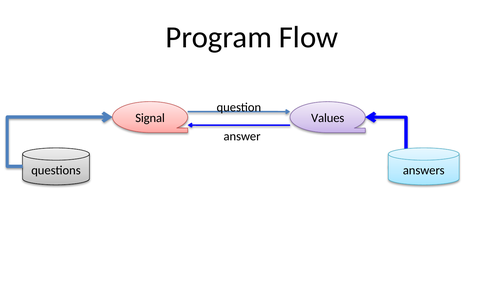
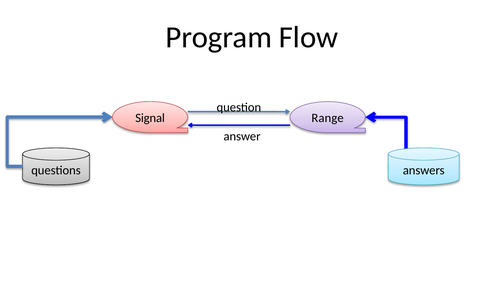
Values: Values -> Range
